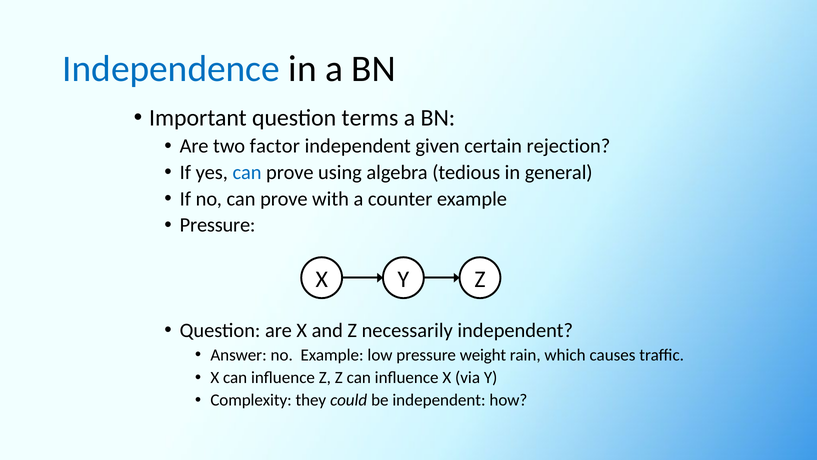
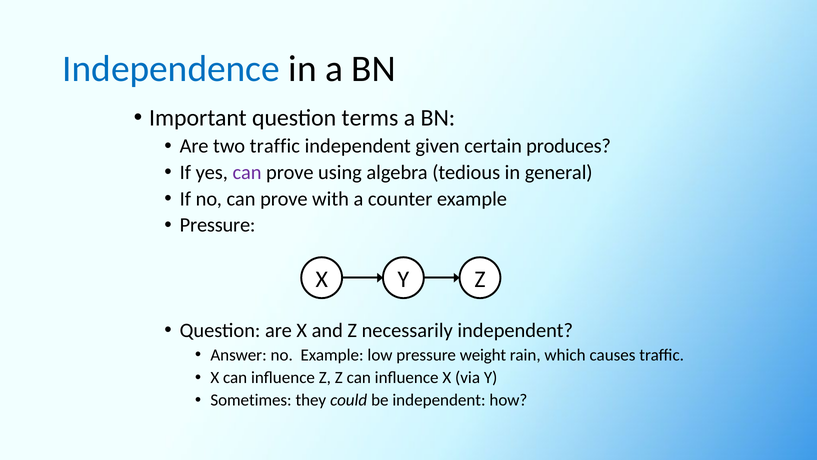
two factor: factor -> traffic
rejection: rejection -> produces
can at (247, 172) colour: blue -> purple
Complexity: Complexity -> Sometimes
